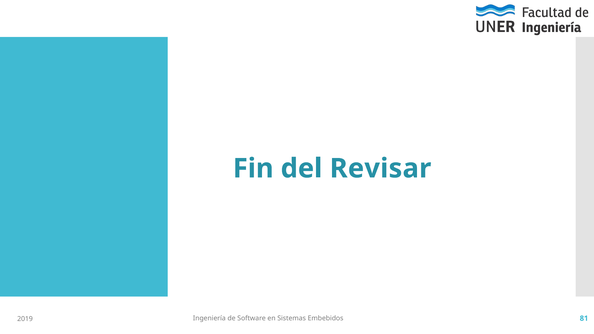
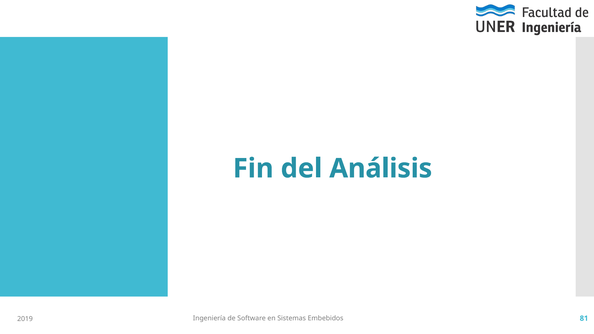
Revisar: Revisar -> Análisis
